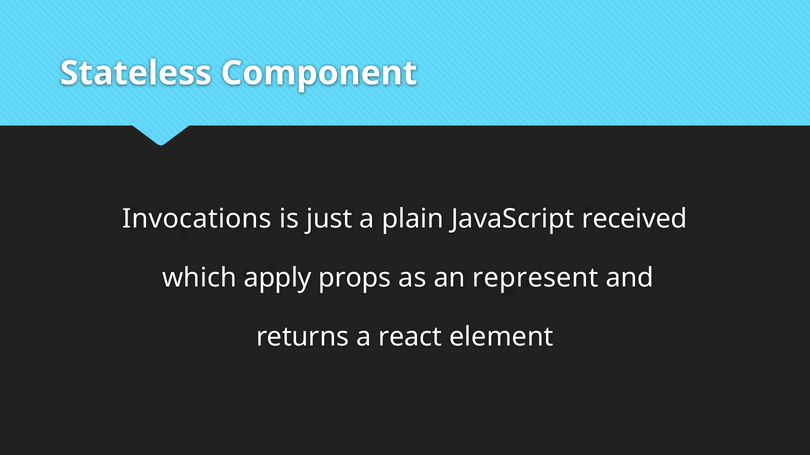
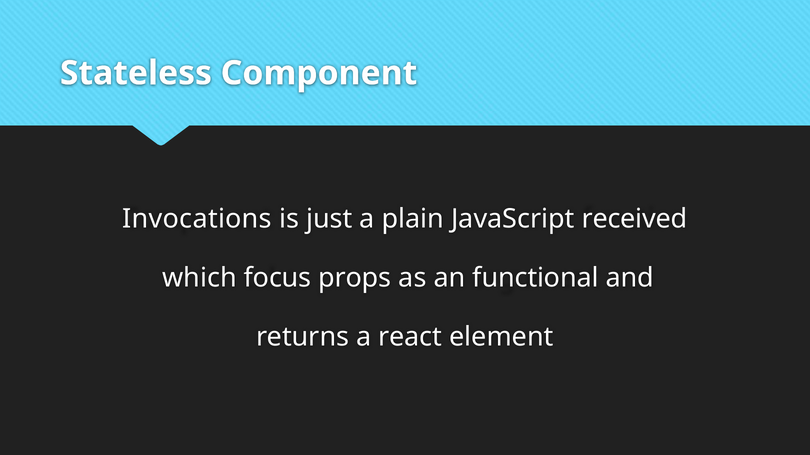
apply: apply -> focus
represent: represent -> functional
